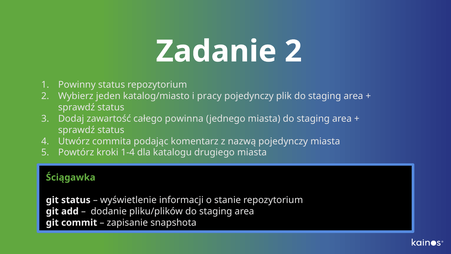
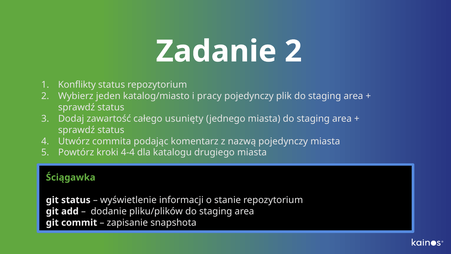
Powinny: Powinny -> Konflikty
powinna: powinna -> usunięty
1-4: 1-4 -> 4-4
